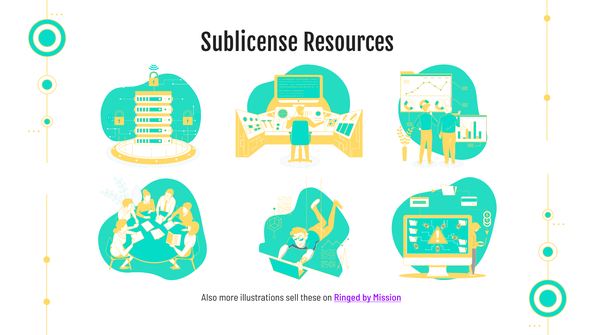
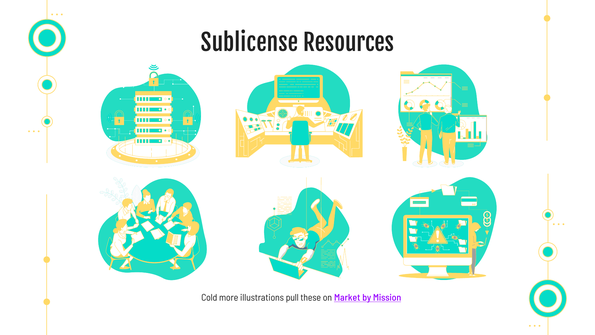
Also: Also -> Cold
sell: sell -> pull
Ringed: Ringed -> Market
